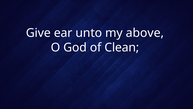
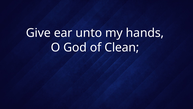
above: above -> hands
